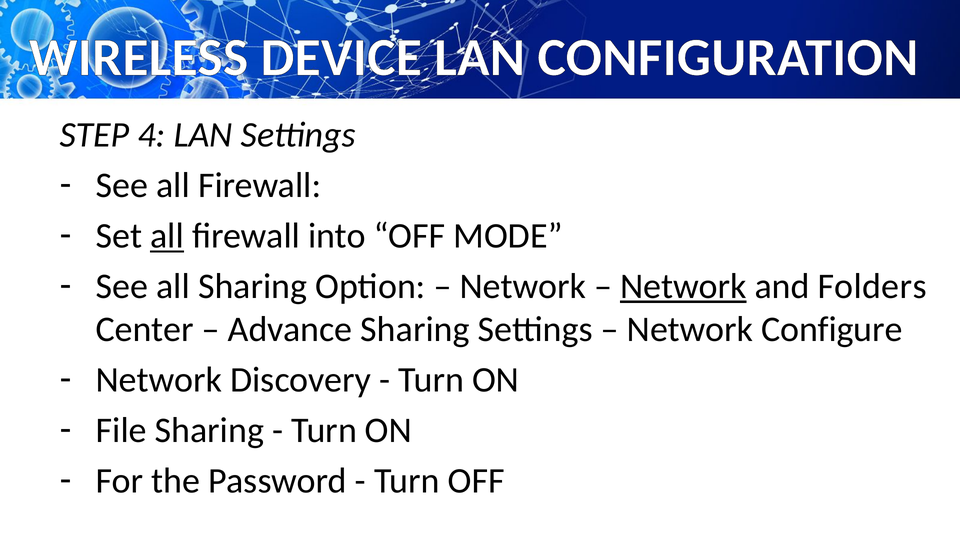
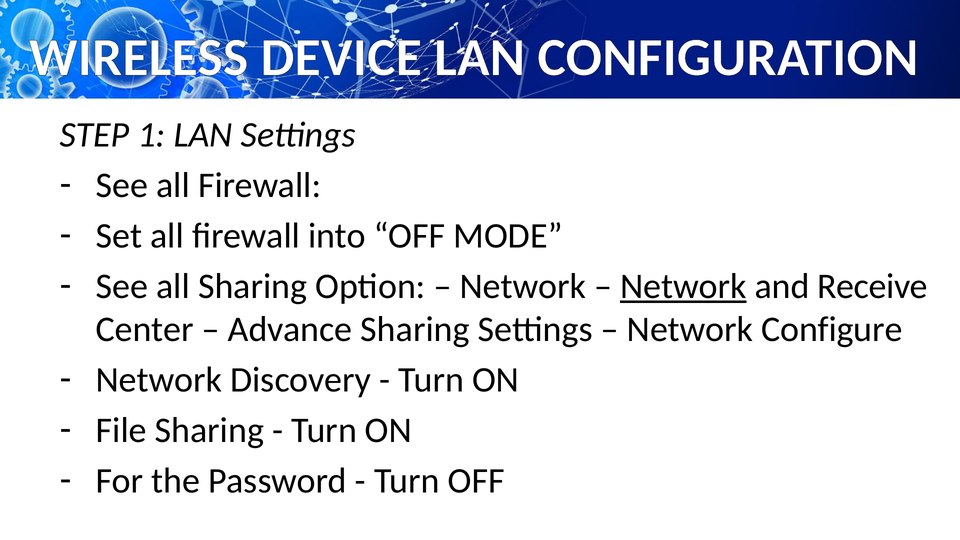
4: 4 -> 1
all at (167, 236) underline: present -> none
Folders: Folders -> Receive
